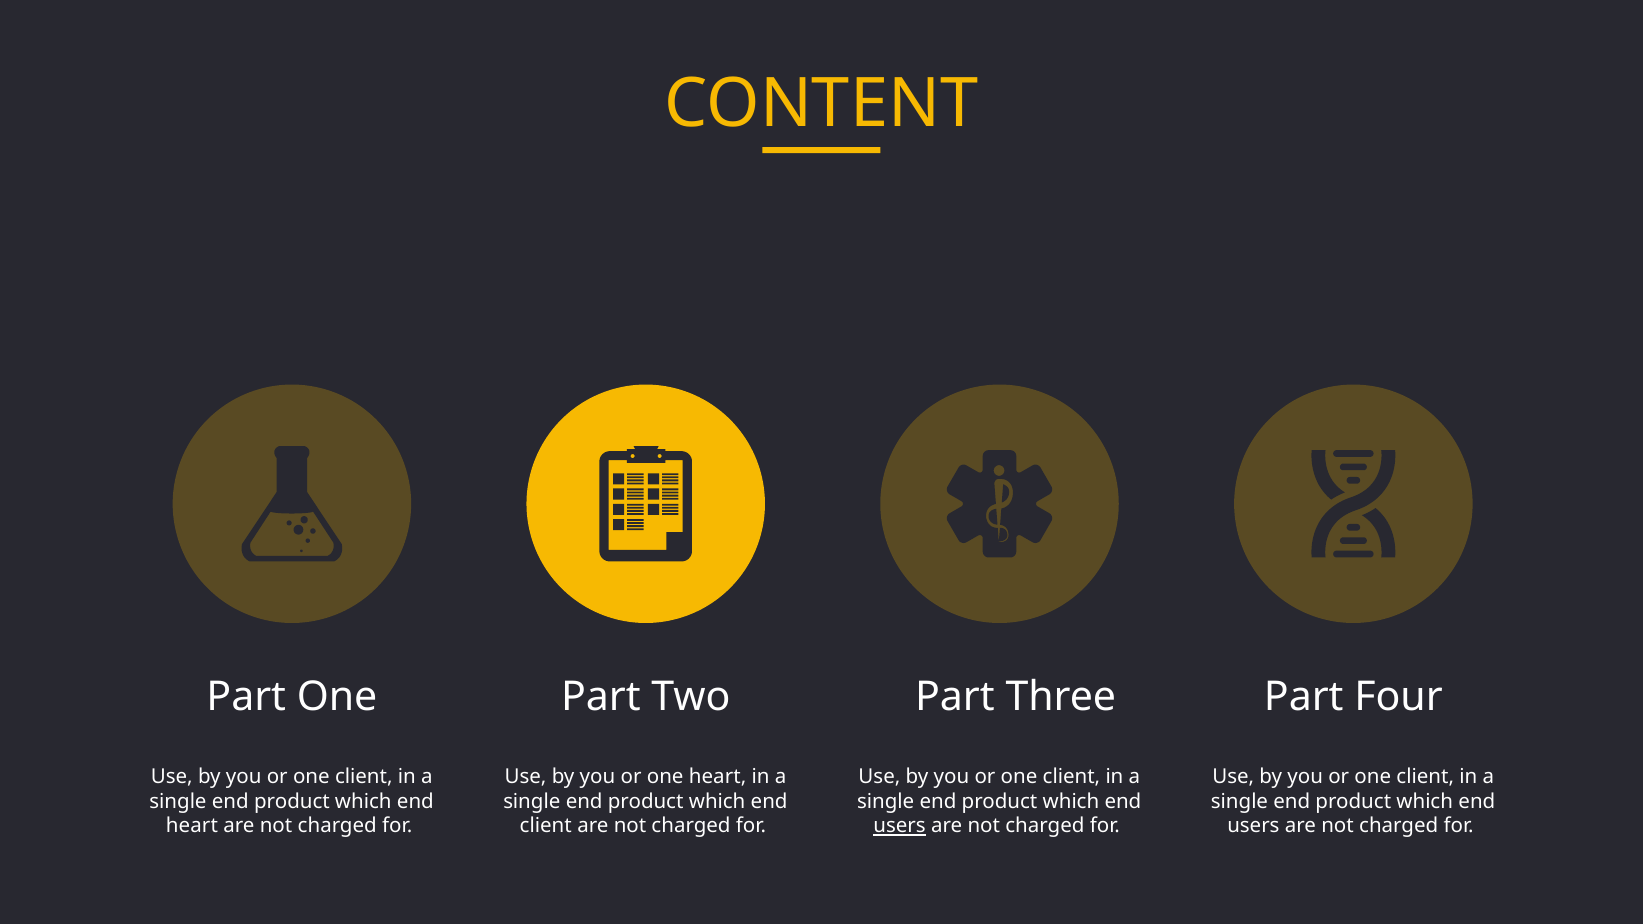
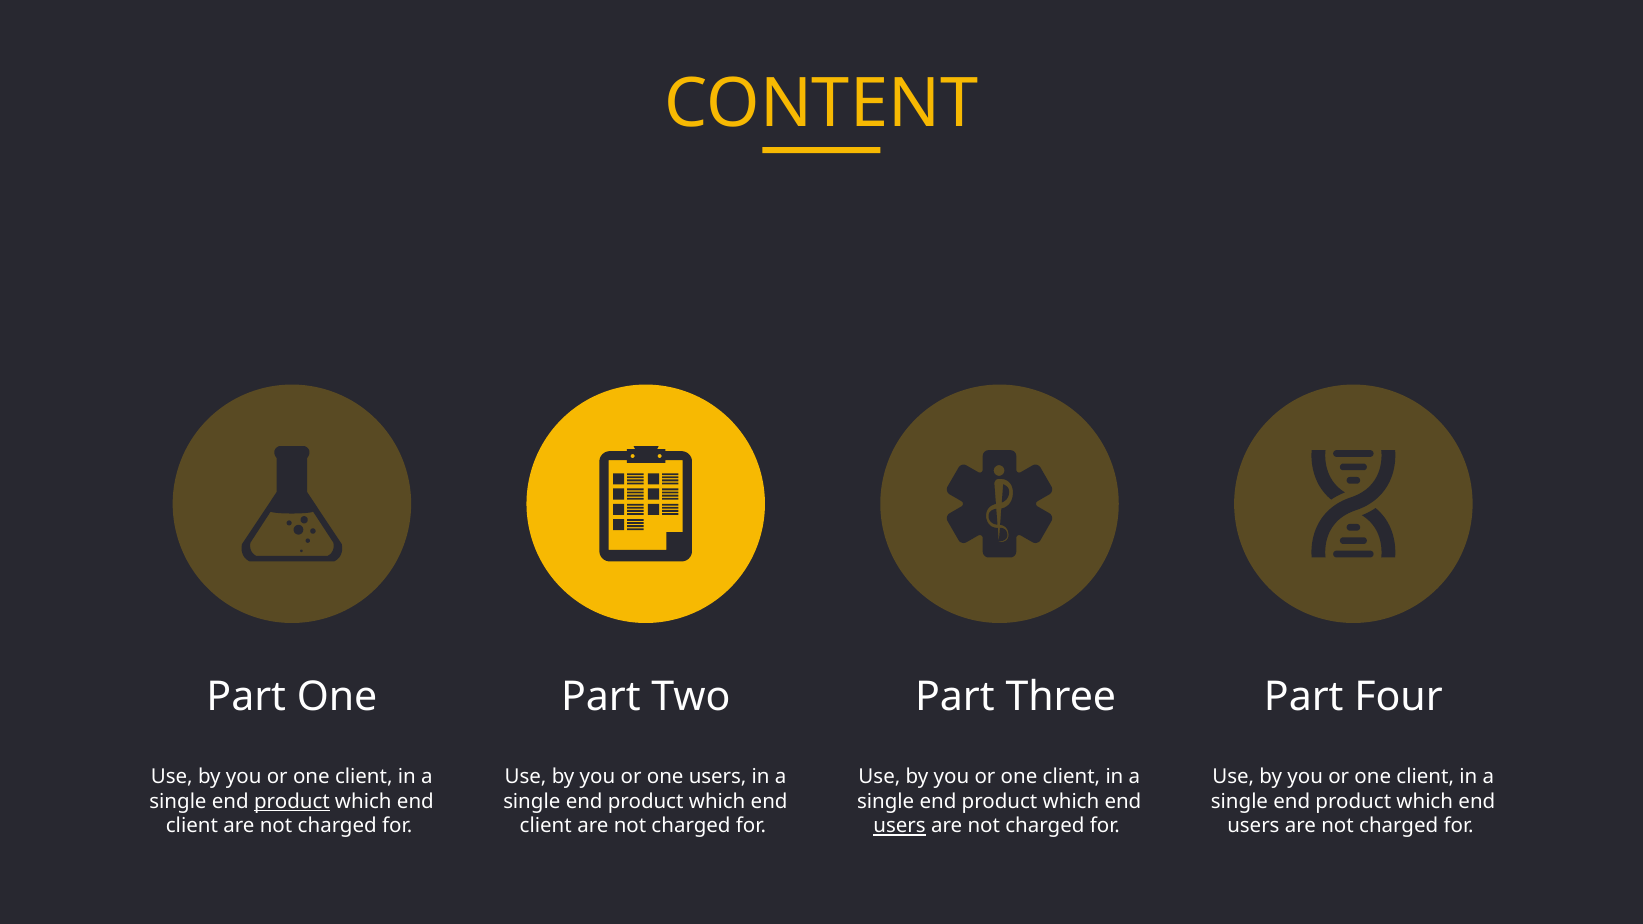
one heart: heart -> users
product at (292, 802) underline: none -> present
heart at (192, 826): heart -> client
